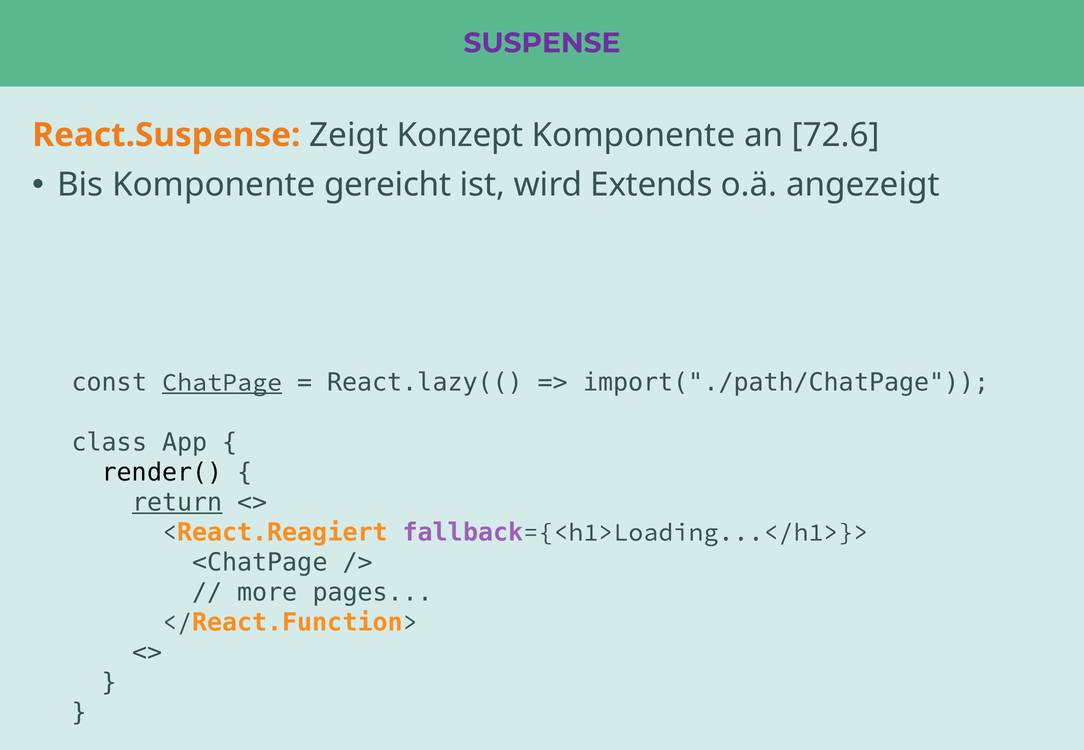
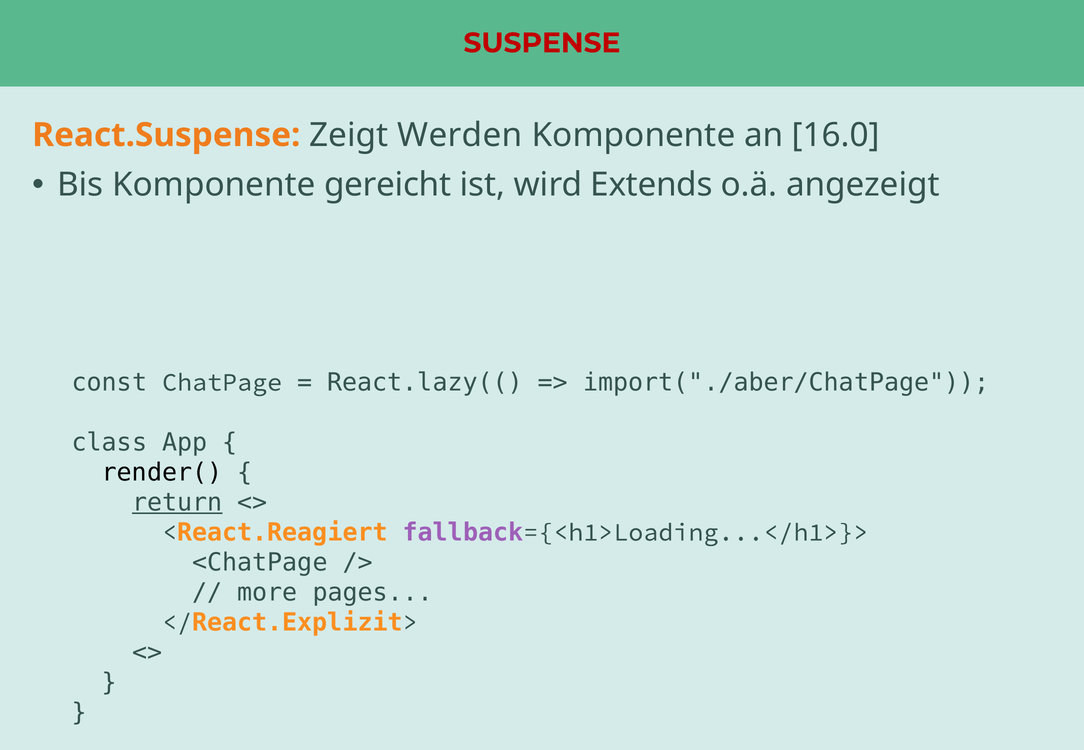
SUSPENSE colour: purple -> red
Konzept: Konzept -> Werden
72.6: 72.6 -> 16.0
ChatPage underline: present -> none
import("./path/ChatPage: import("./path/ChatPage -> import("./aber/ChatPage
React.Function: React.Function -> React.Explizit
